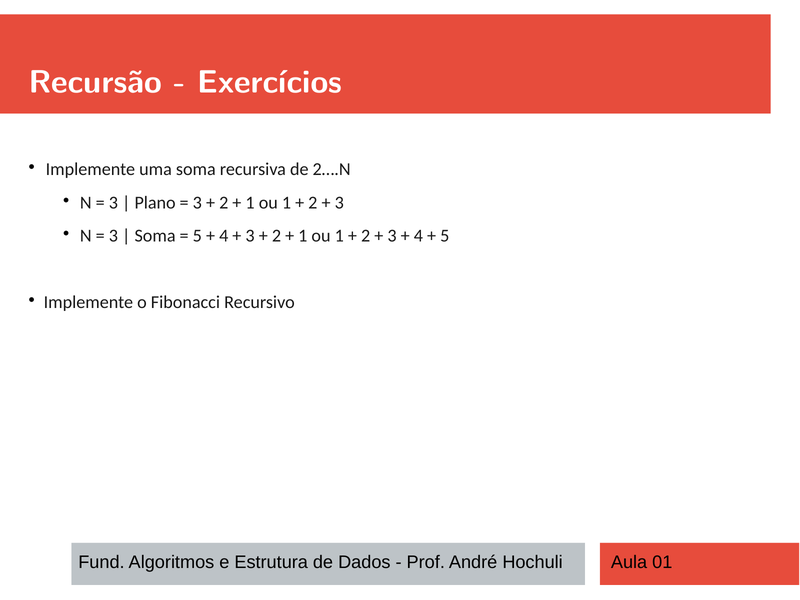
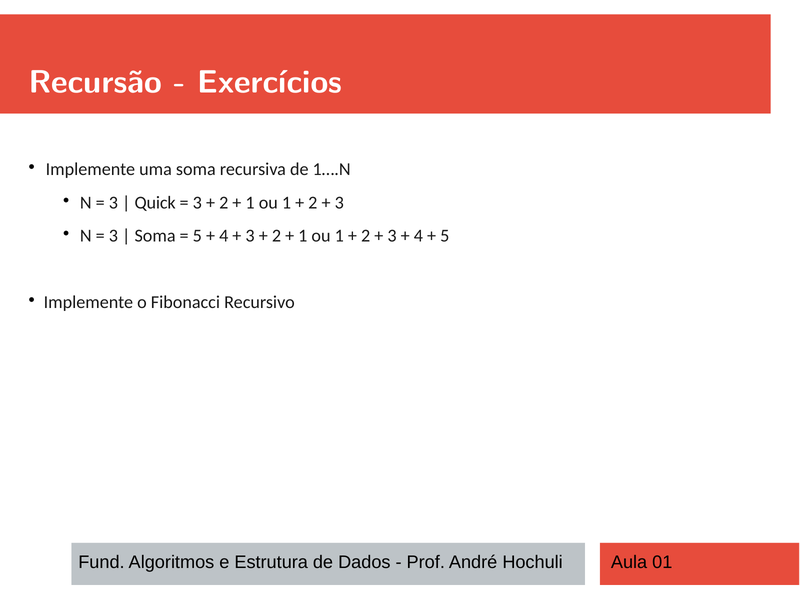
2….N: 2….N -> 1….N
Plano: Plano -> Quick
